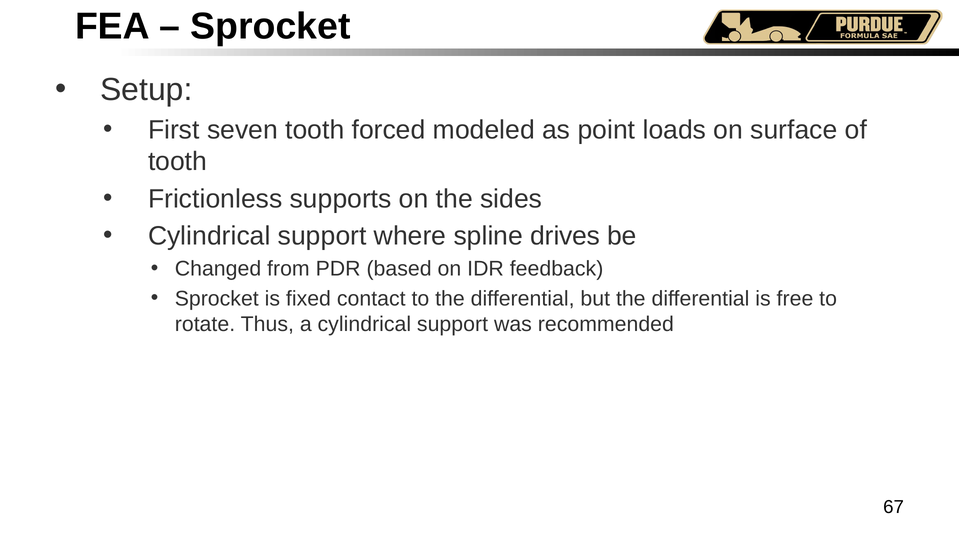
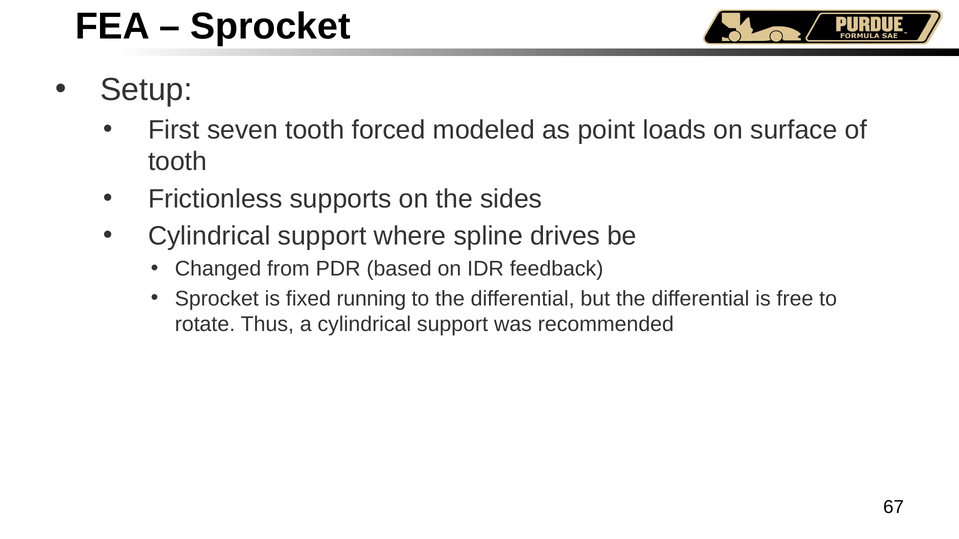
contact: contact -> running
